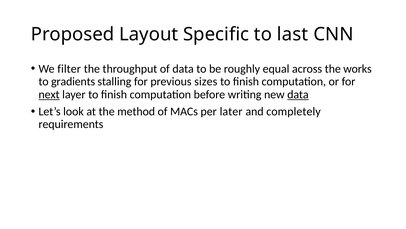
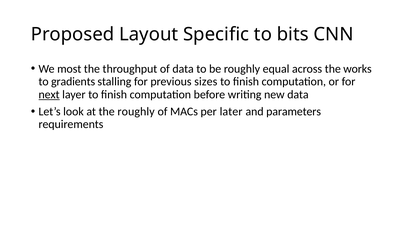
last: last -> bits
filter: filter -> most
data at (298, 94) underline: present -> none
the method: method -> roughly
completely: completely -> parameters
